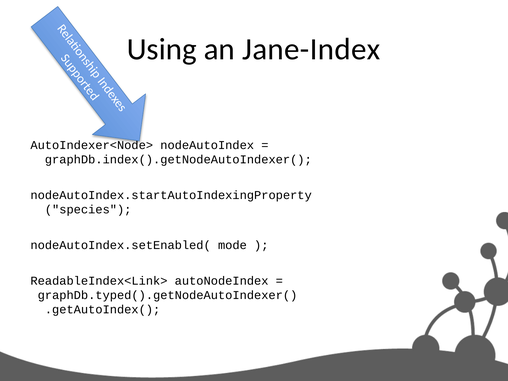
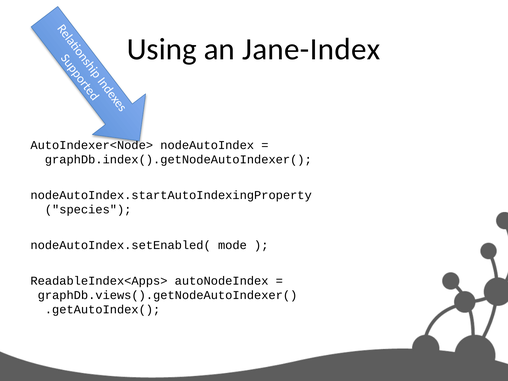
ReadableIndex<Link>: ReadableIndex<Link> -> ReadableIndex<Apps>
graphDb.typed().getNodeAutoIndexer(: graphDb.typed().getNodeAutoIndexer( -> graphDb.views().getNodeAutoIndexer(
